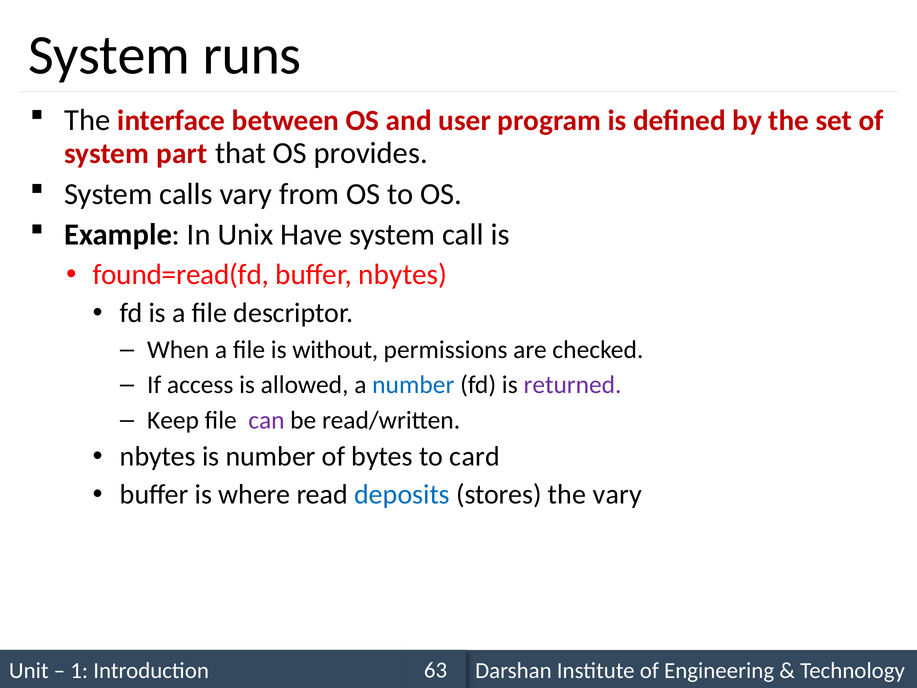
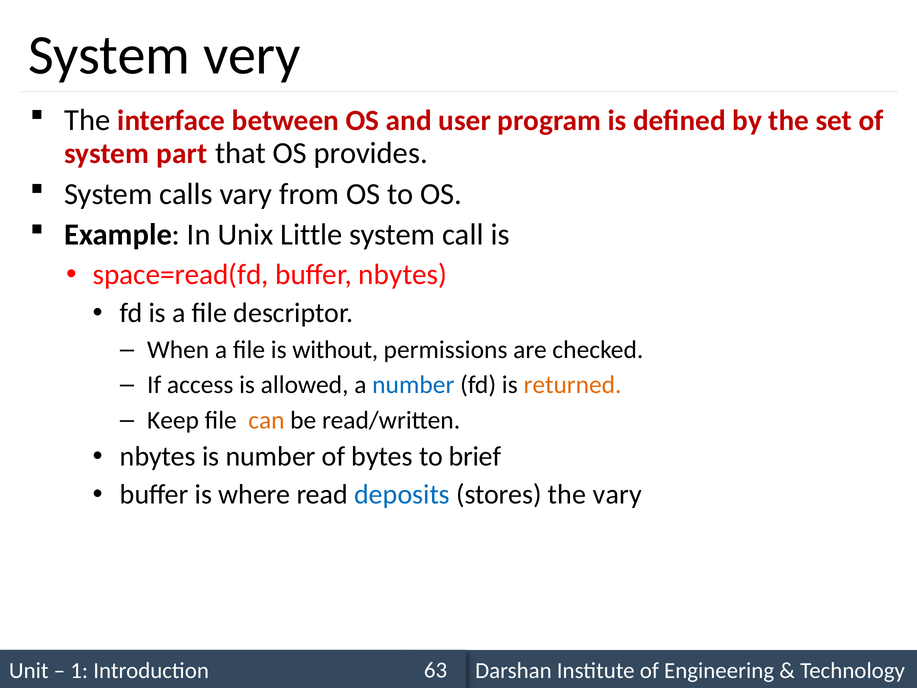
runs: runs -> very
Have: Have -> Little
found=read(fd: found=read(fd -> space=read(fd
returned colour: purple -> orange
can colour: purple -> orange
card: card -> brief
